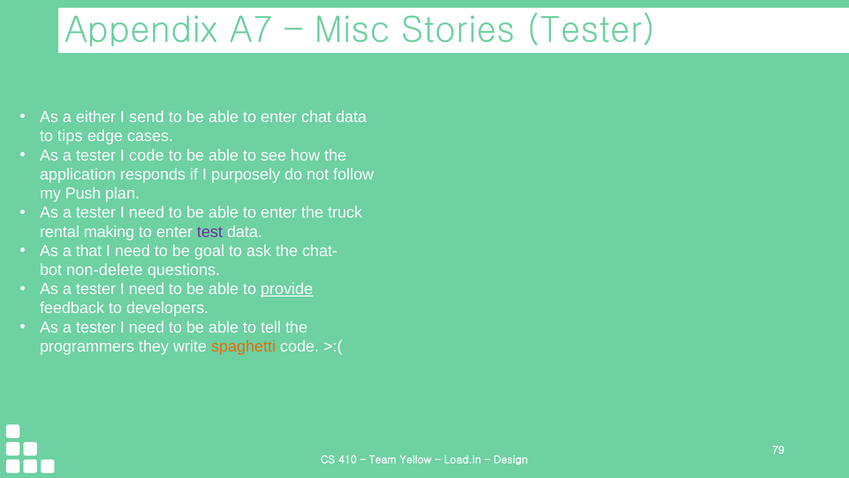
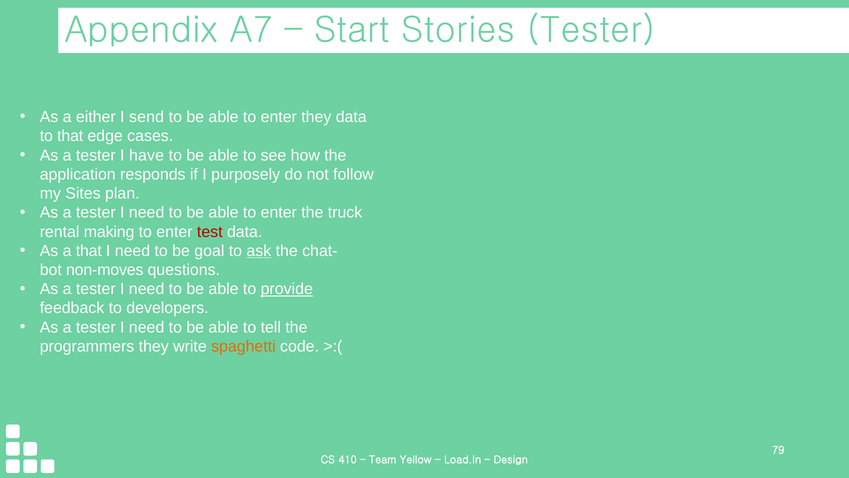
Misc: Misc -> Start
enter chat: chat -> they
to tips: tips -> that
I code: code -> have
Push: Push -> Sites
test colour: purple -> red
ask underline: none -> present
non-delete: non-delete -> non-moves
